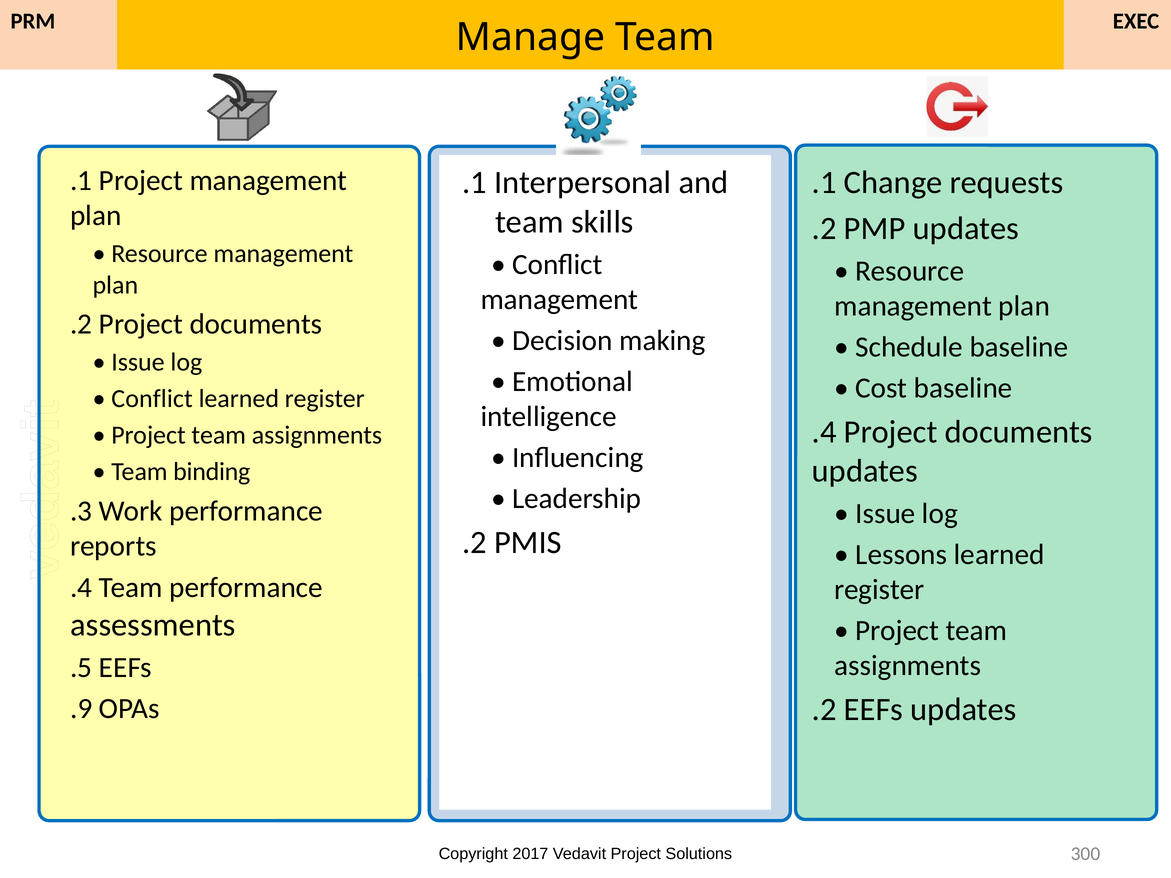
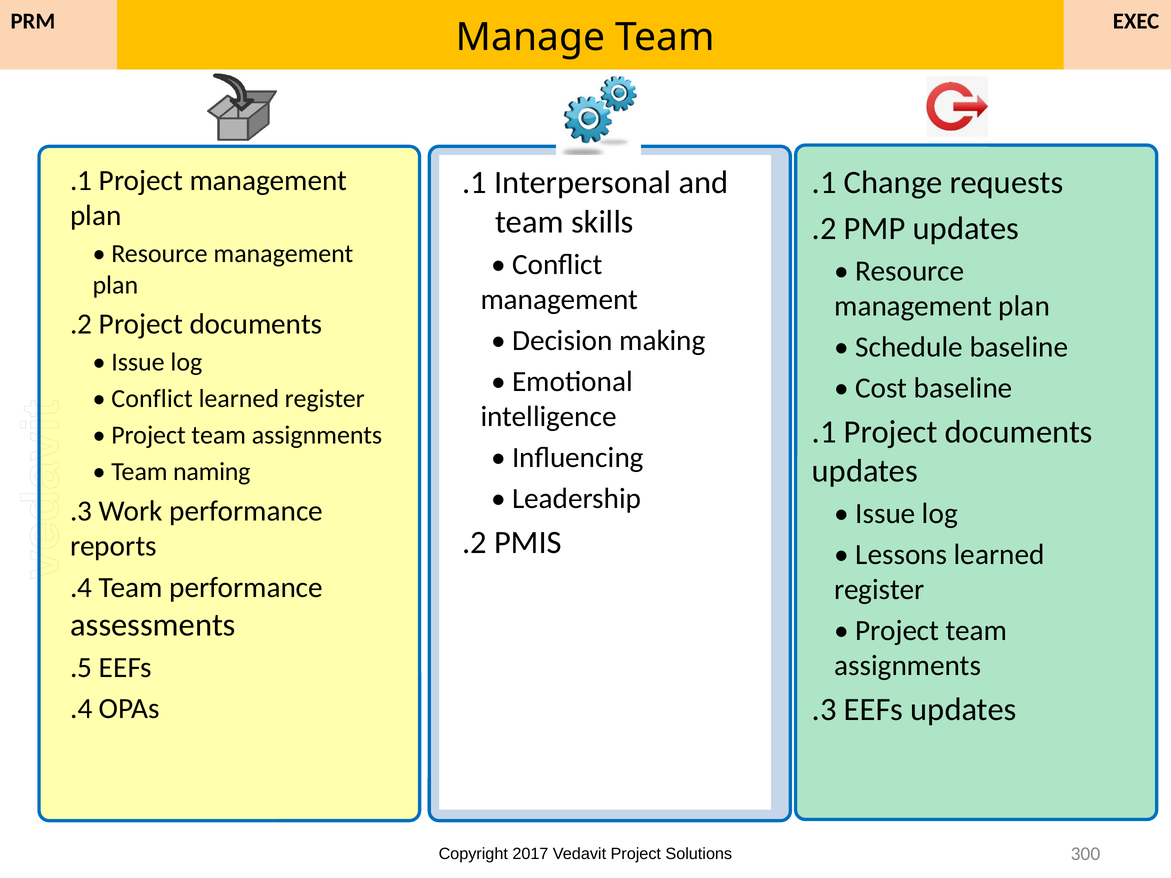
.4 at (824, 432): .4 -> .1
binding: binding -> naming
.2 at (824, 710): .2 -> .3
.9 at (81, 709): .9 -> .4
